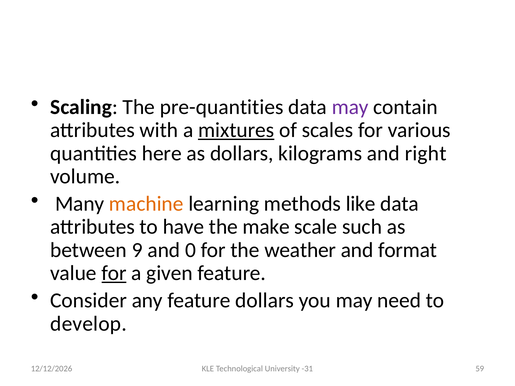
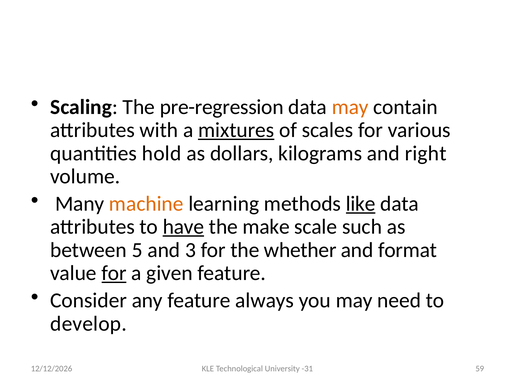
pre-quantities: pre-quantities -> pre-regression
may at (350, 107) colour: purple -> orange
here: here -> hold
like underline: none -> present
have underline: none -> present
9: 9 -> 5
0: 0 -> 3
weather: weather -> whether
feature dollars: dollars -> always
